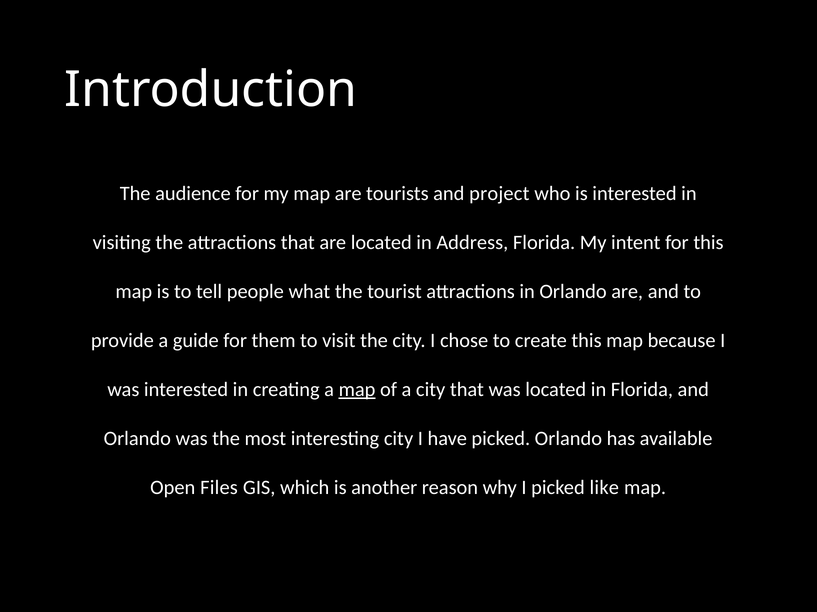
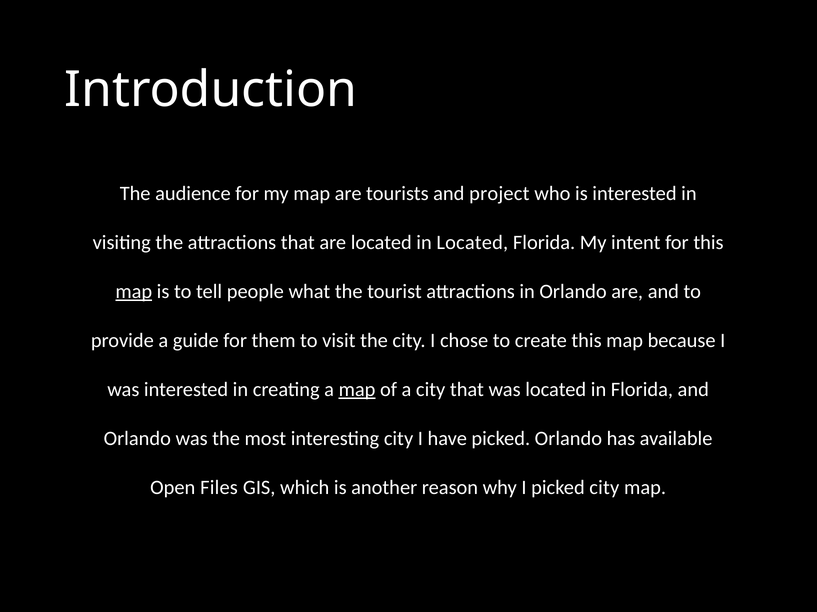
in Address: Address -> Located
map at (134, 292) underline: none -> present
picked like: like -> city
